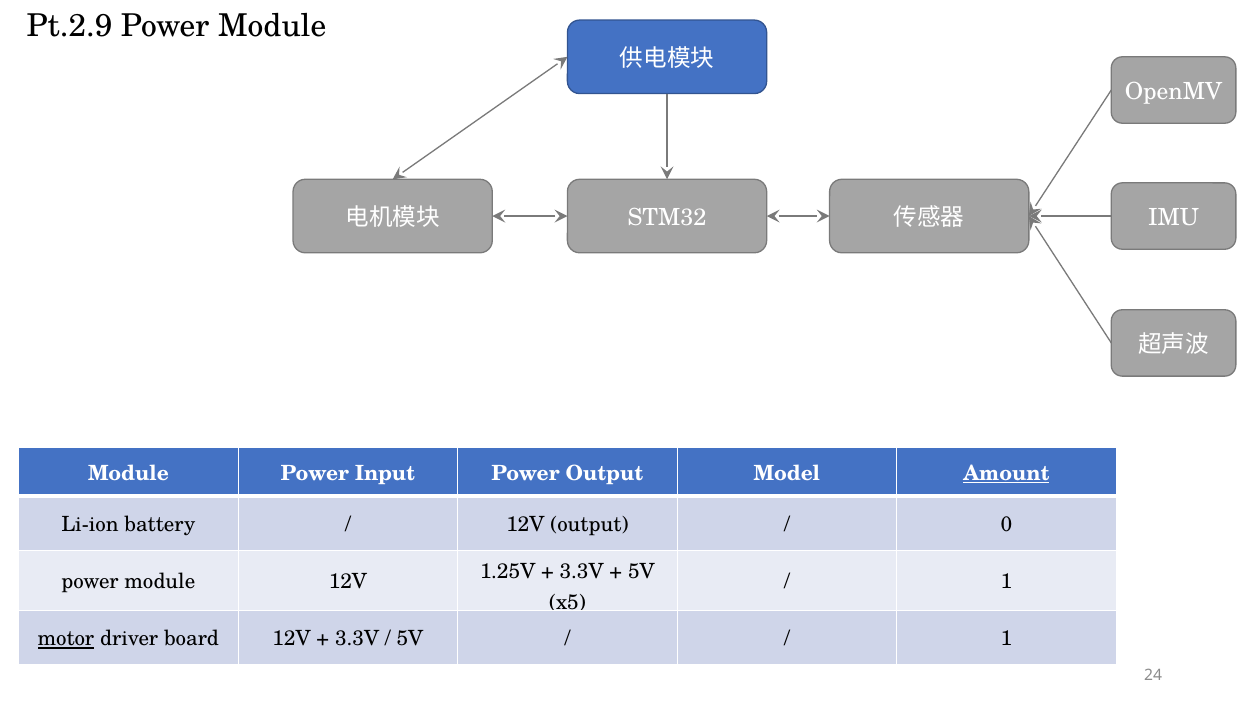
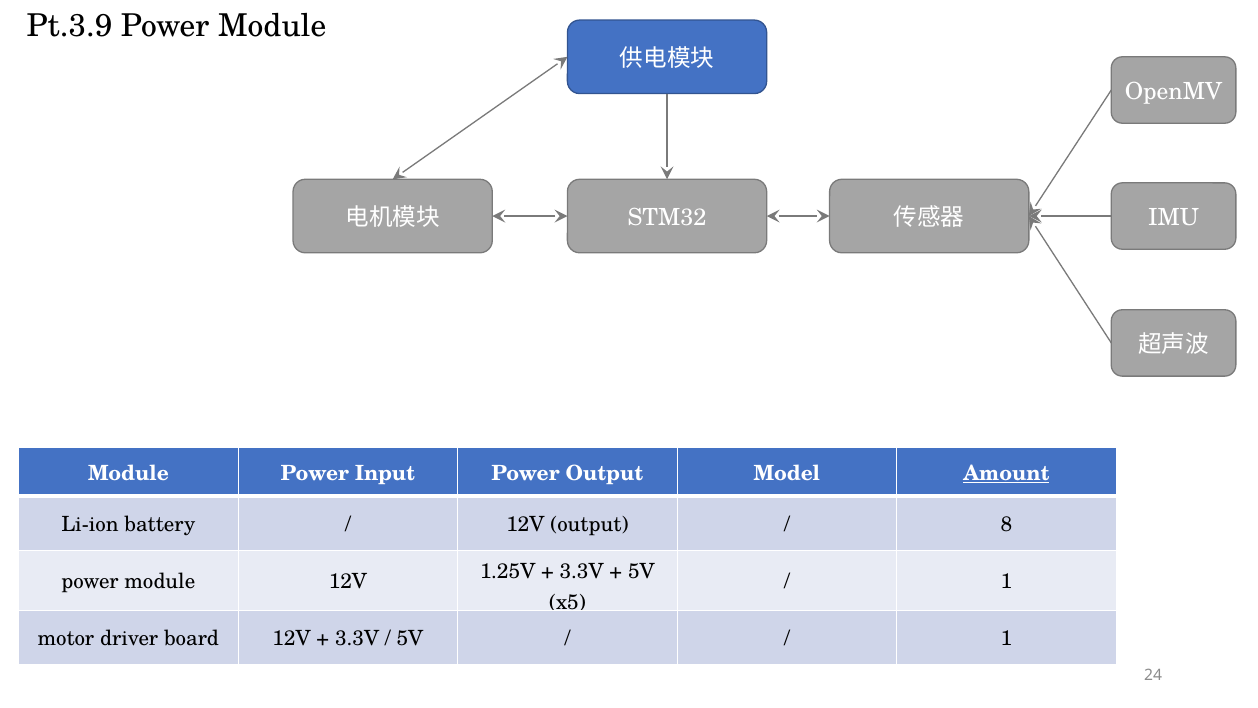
Pt.2.9: Pt.2.9 -> Pt.3.9
0: 0 -> 8
motor underline: present -> none
